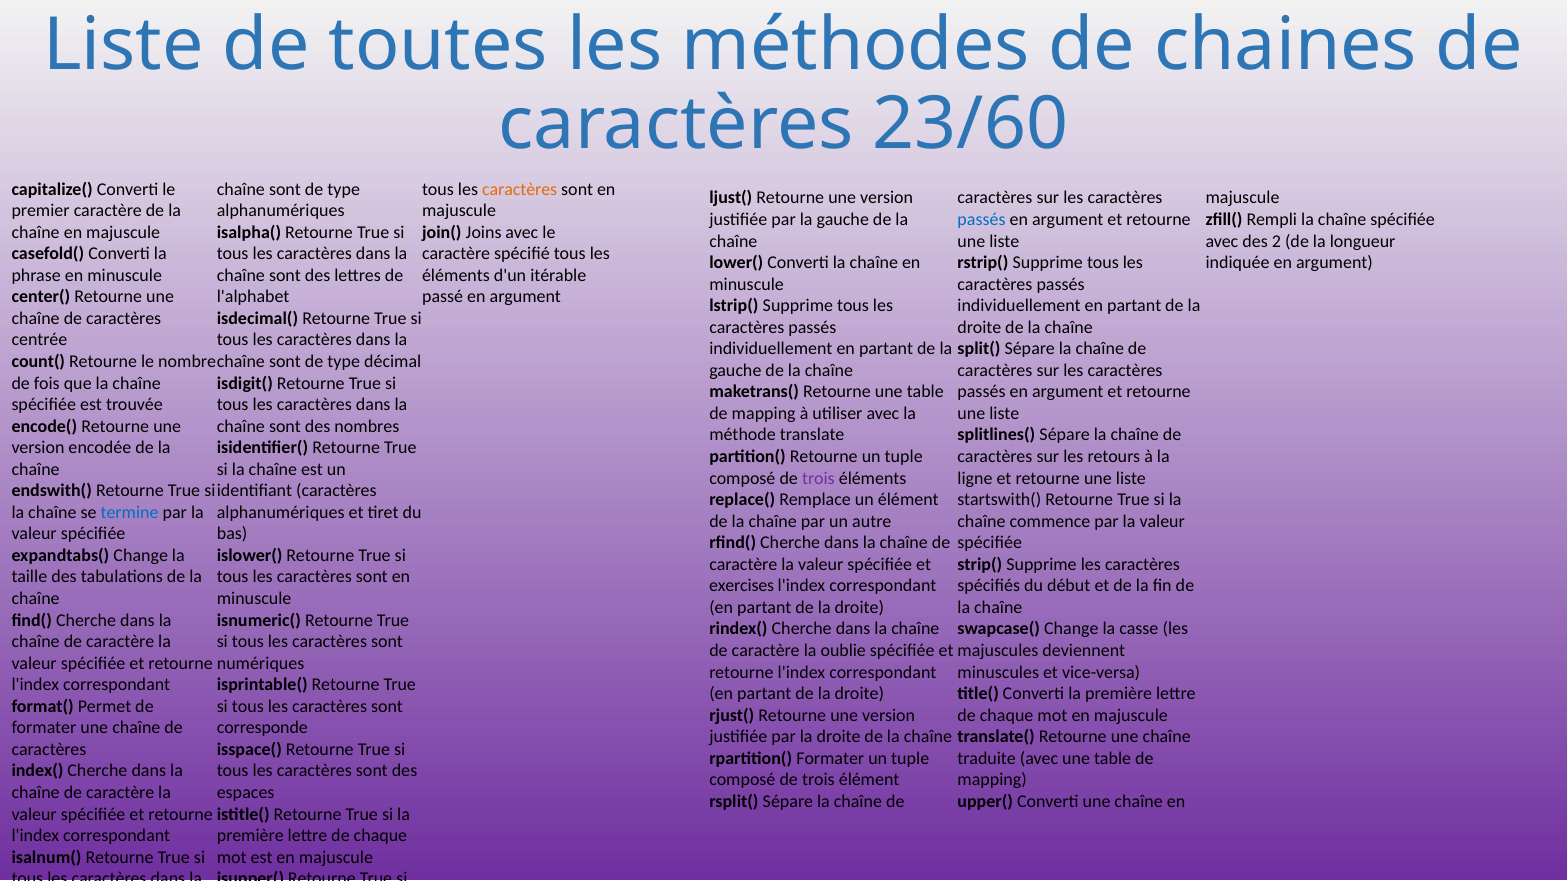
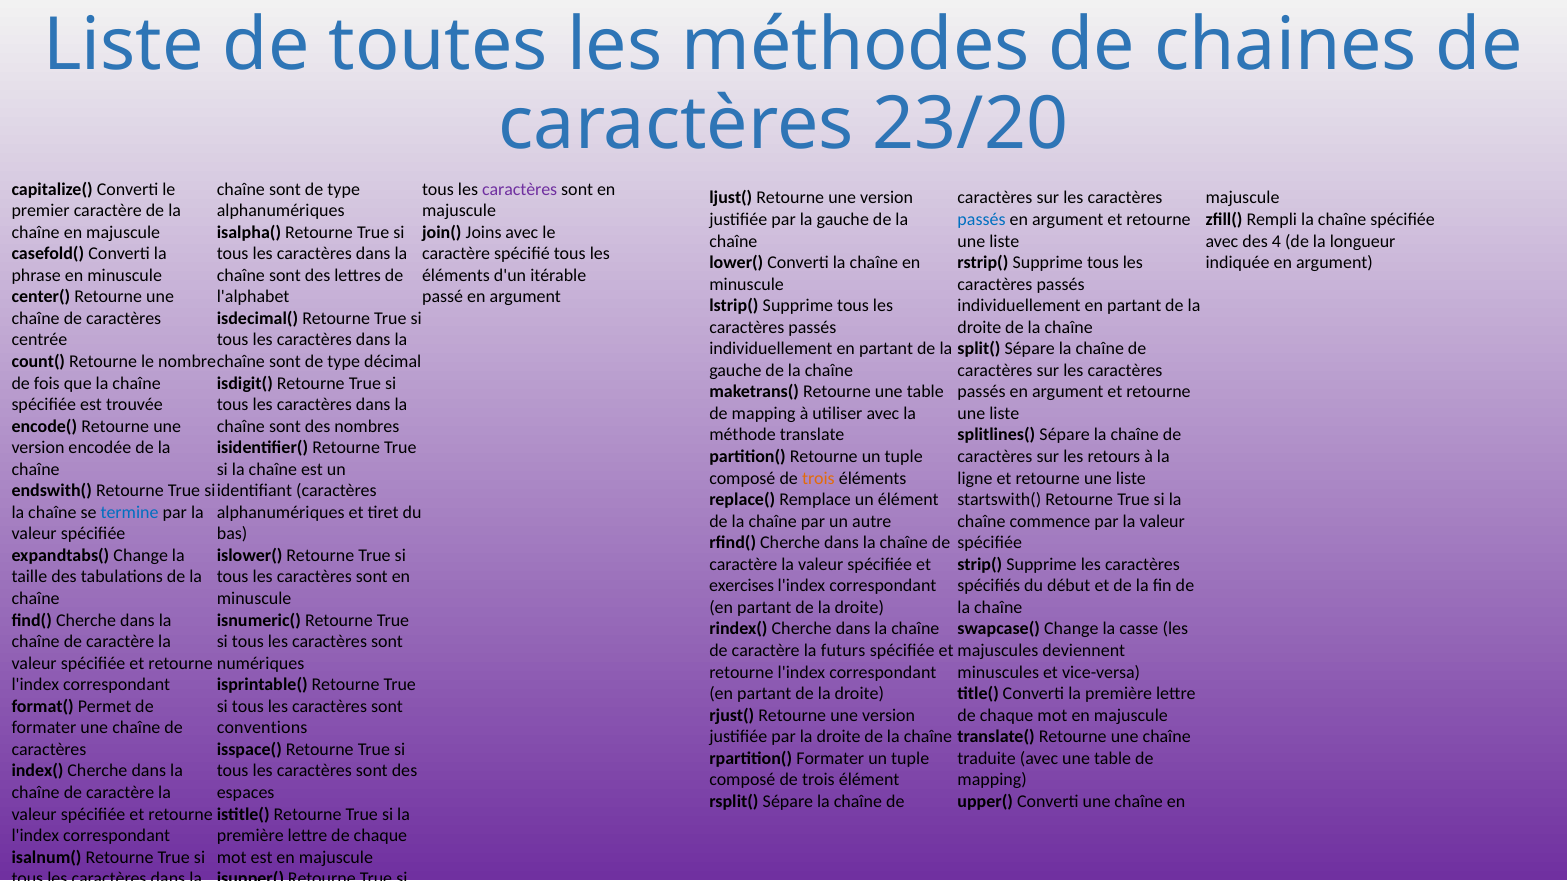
23/60: 23/60 -> 23/20
caractères at (520, 189) colour: orange -> purple
2: 2 -> 4
trois at (818, 478) colour: purple -> orange
oublie: oublie -> futurs
corresponde: corresponde -> conventions
